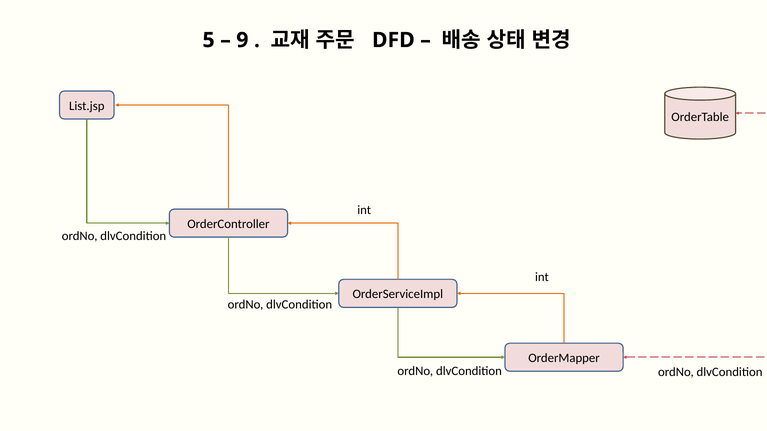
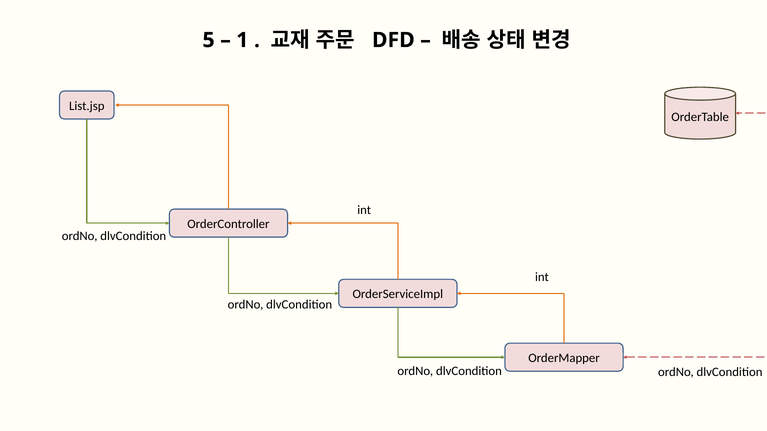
9: 9 -> 1
